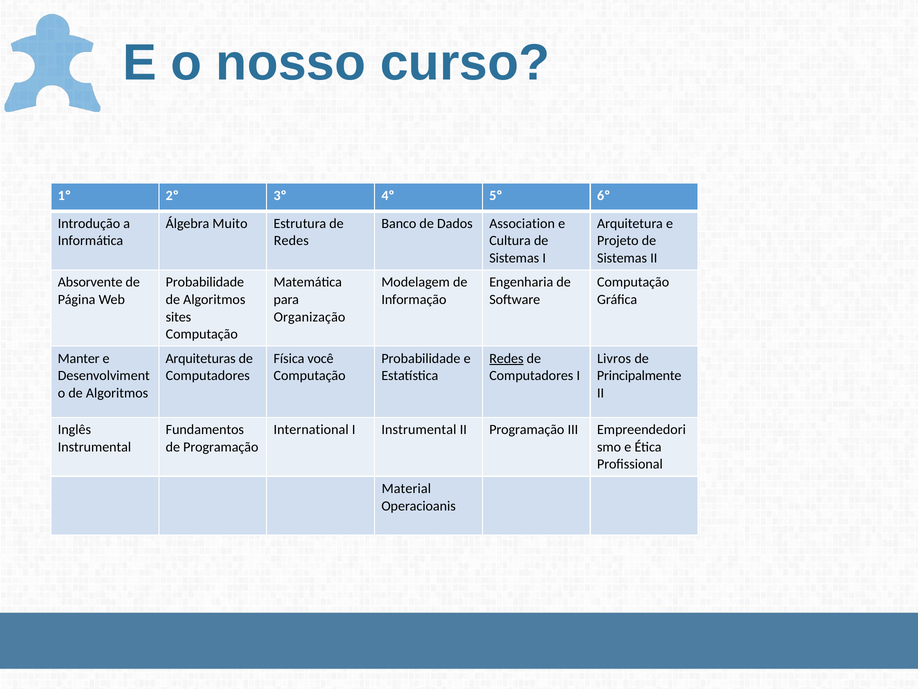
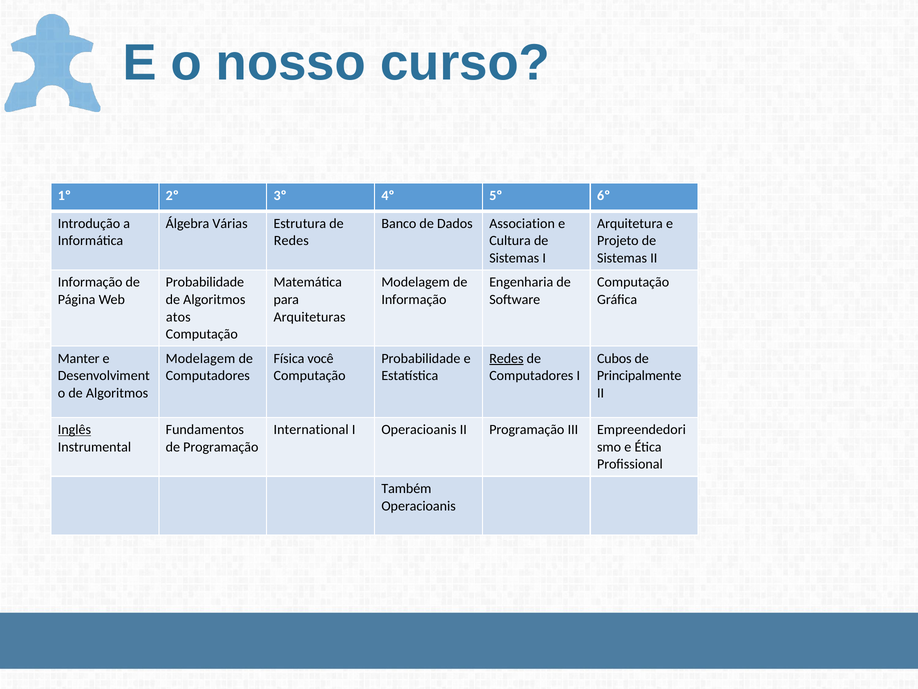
Muito: Muito -> Várias
Absorvente at (90, 282): Absorvente -> Informação
sites: sites -> atos
Organização: Organização -> Arquiteturas
Arquiteturas at (201, 358): Arquiteturas -> Modelagem
Livros: Livros -> Cubos
Inglês underline: none -> present
I Instrumental: Instrumental -> Operacioanis
Material: Material -> Também
